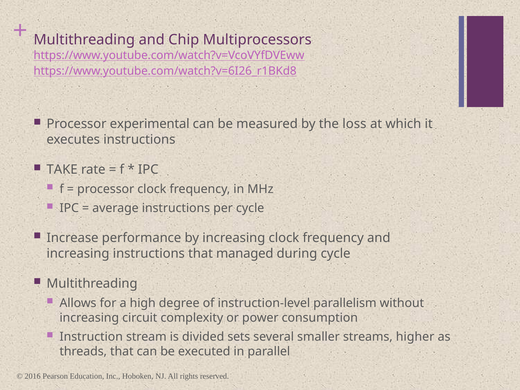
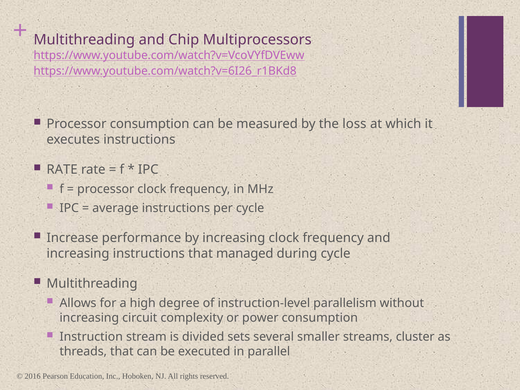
Processor experimental: experimental -> consumption
TAKE at (62, 170): TAKE -> RATE
higher: higher -> cluster
